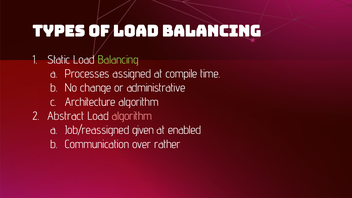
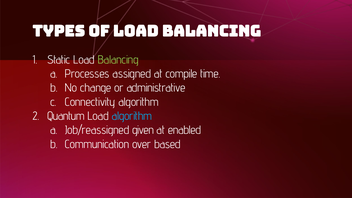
Architecture: Architecture -> Connectivity
Abstract: Abstract -> Quantum
algorithm at (132, 116) colour: pink -> light blue
rather: rather -> based
